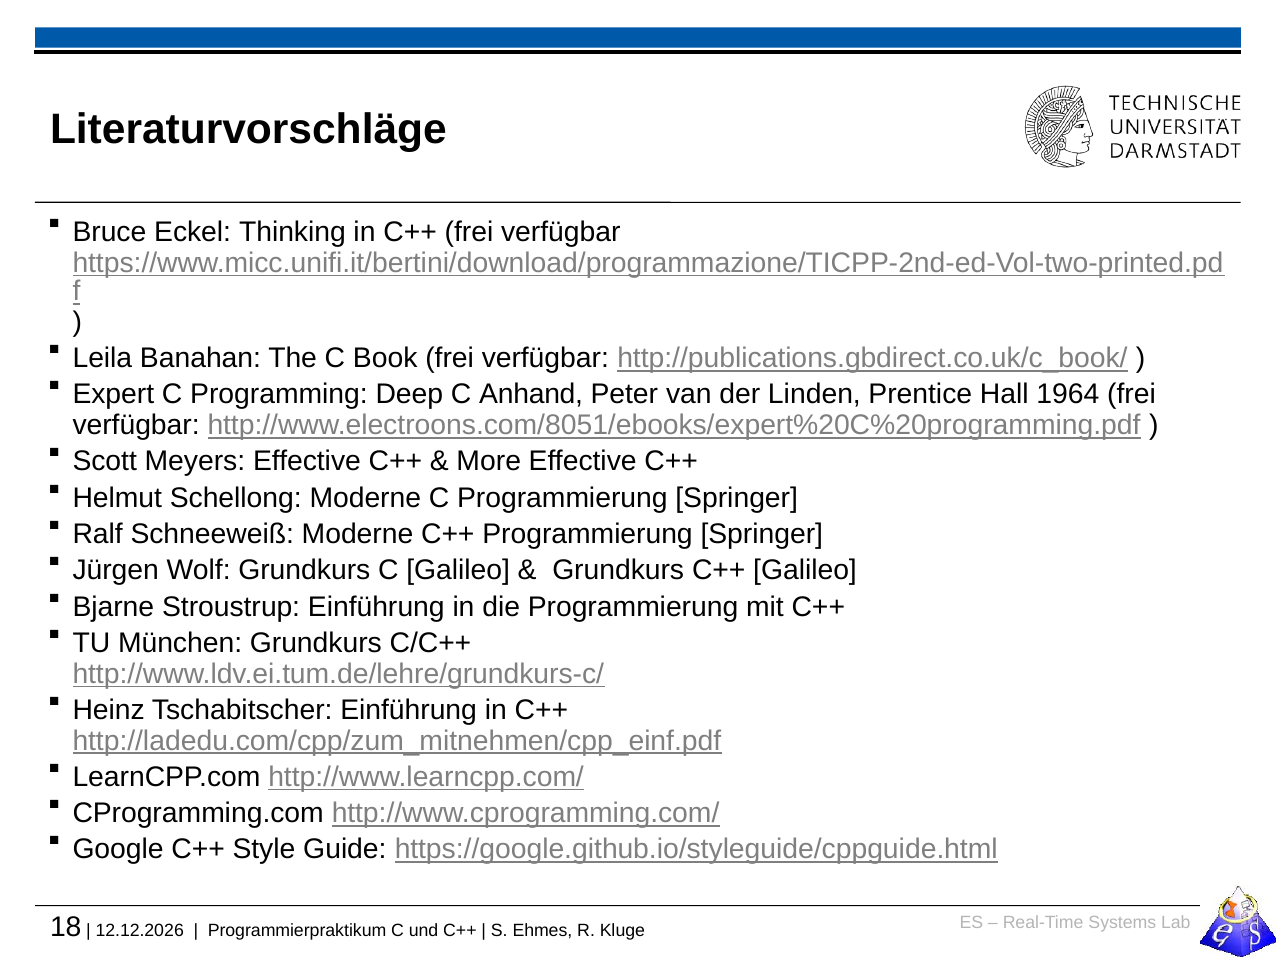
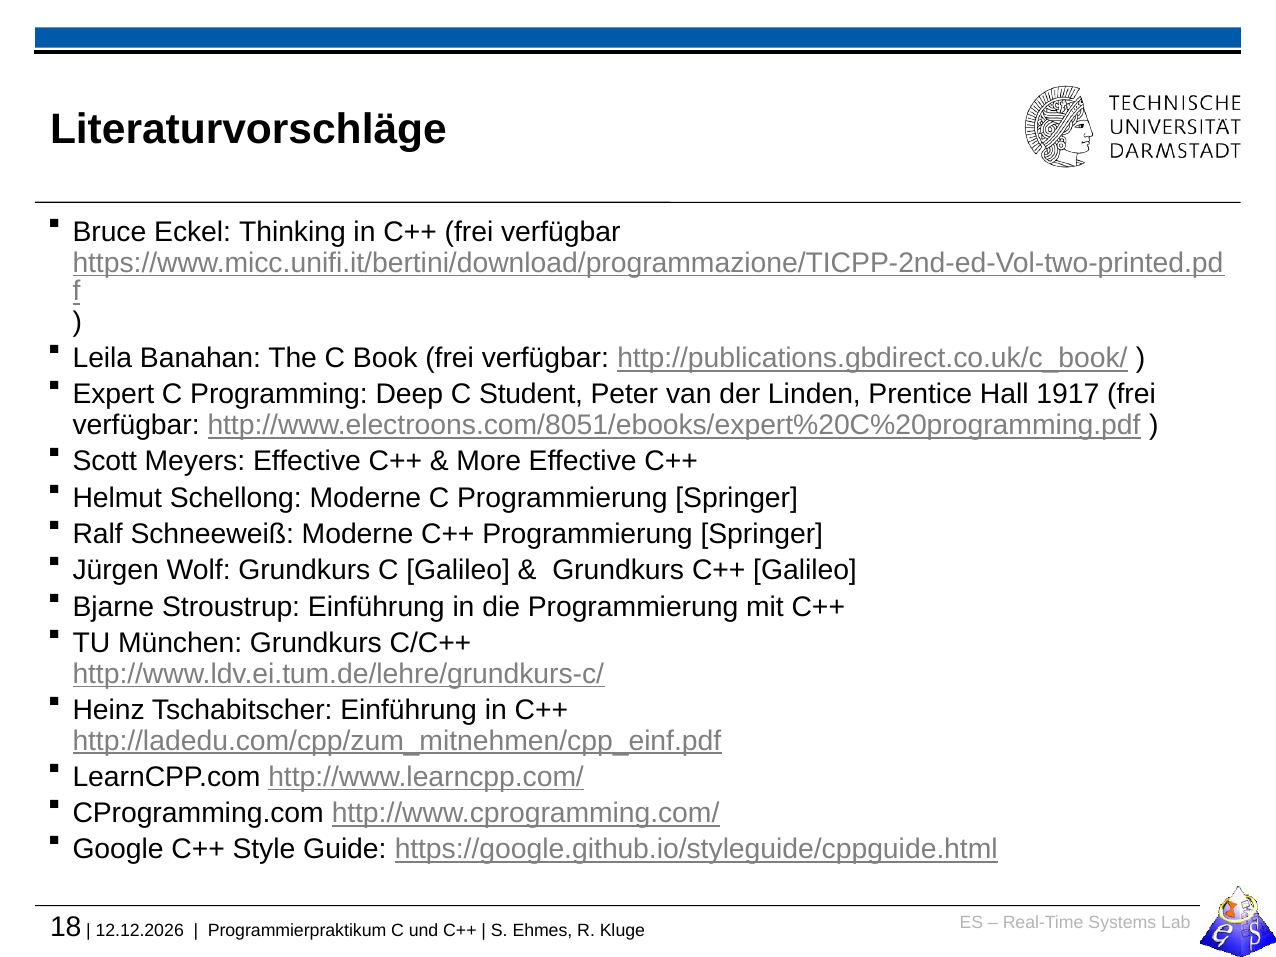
Anhand: Anhand -> Student
1964: 1964 -> 1917
